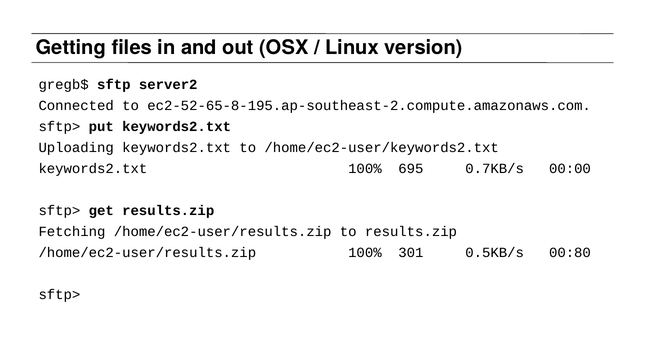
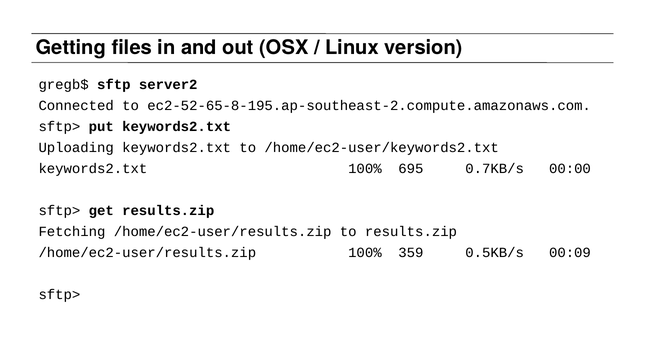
301: 301 -> 359
00:80: 00:80 -> 00:09
